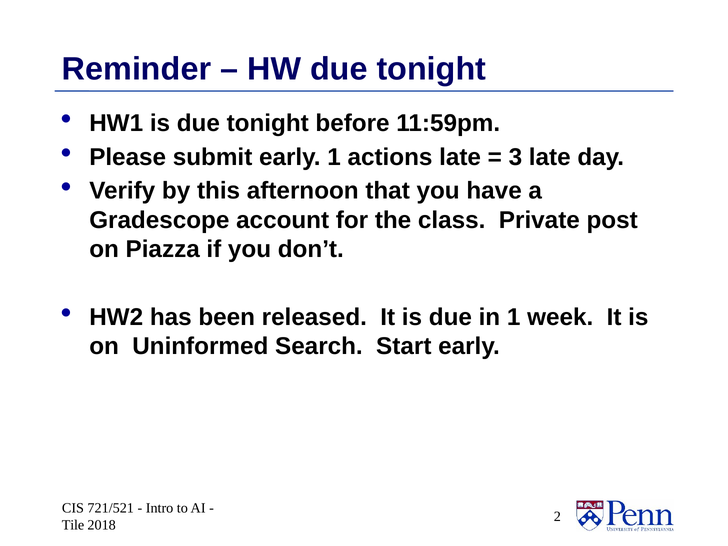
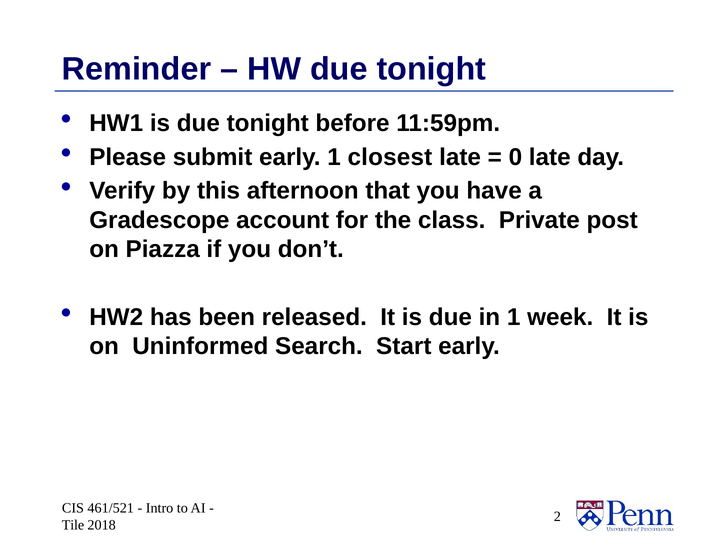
actions: actions -> closest
3: 3 -> 0
721/521: 721/521 -> 461/521
